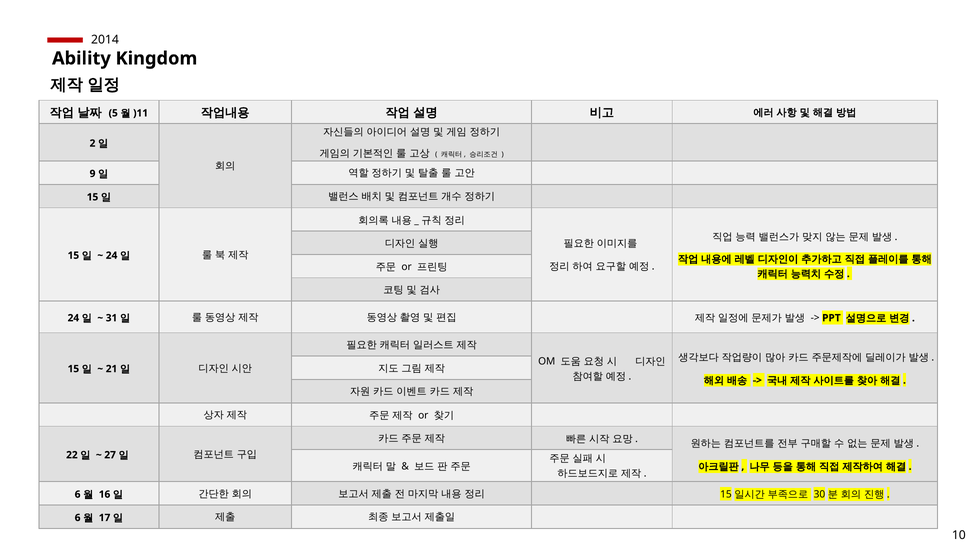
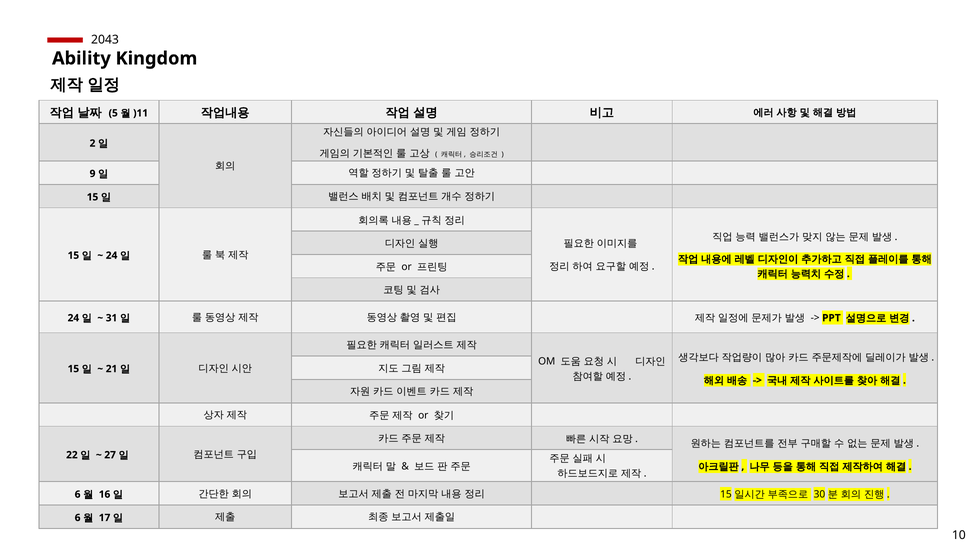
2014: 2014 -> 2043
